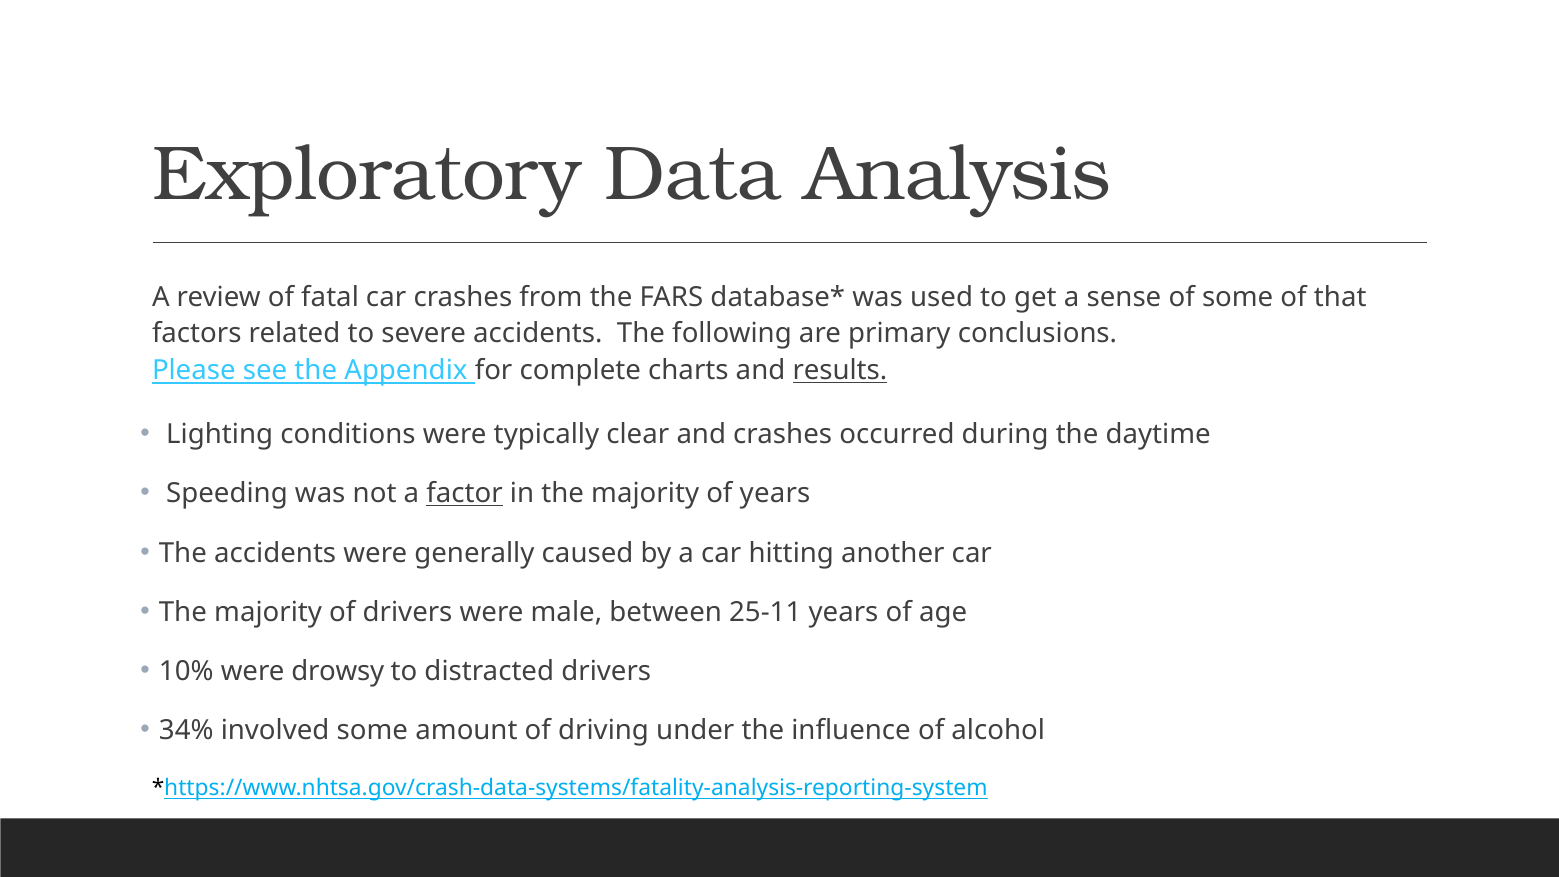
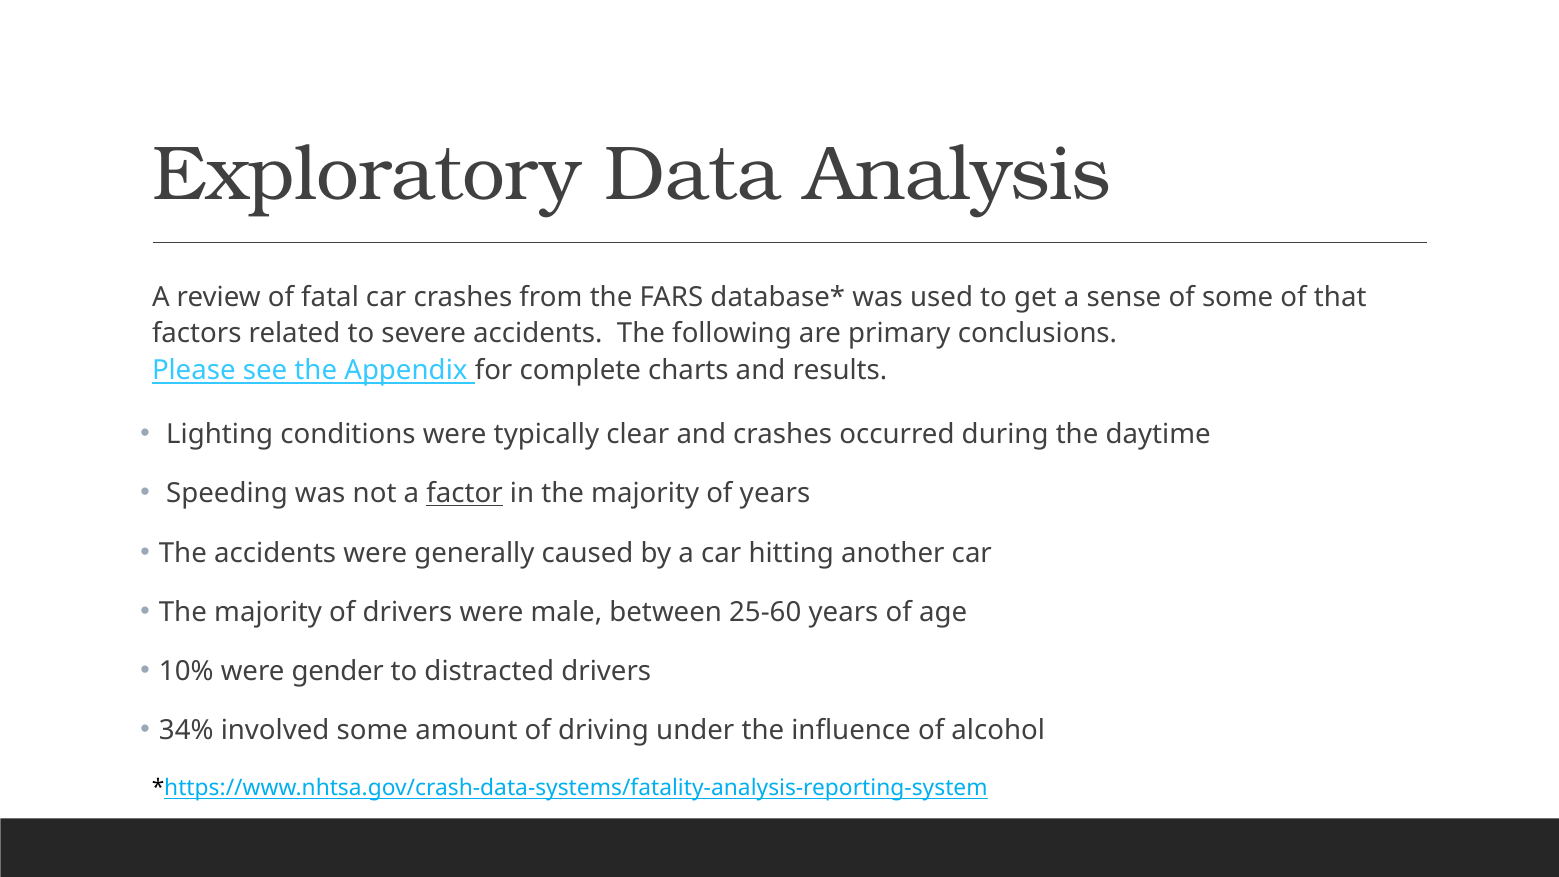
results underline: present -> none
25-11: 25-11 -> 25-60
drowsy: drowsy -> gender
